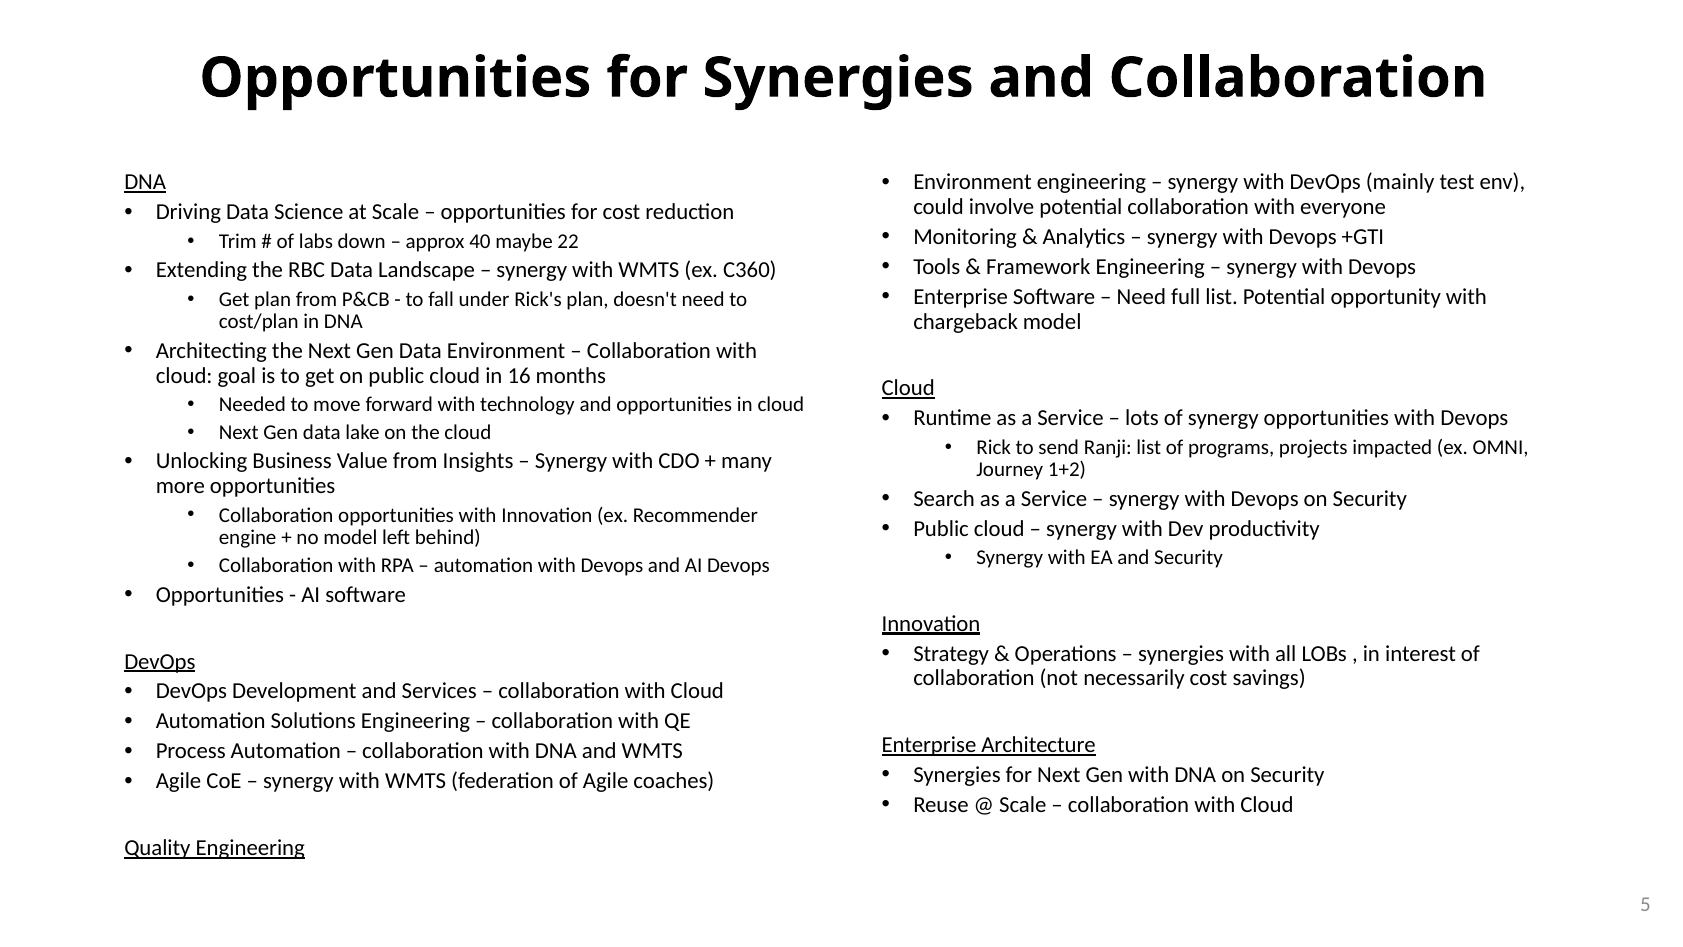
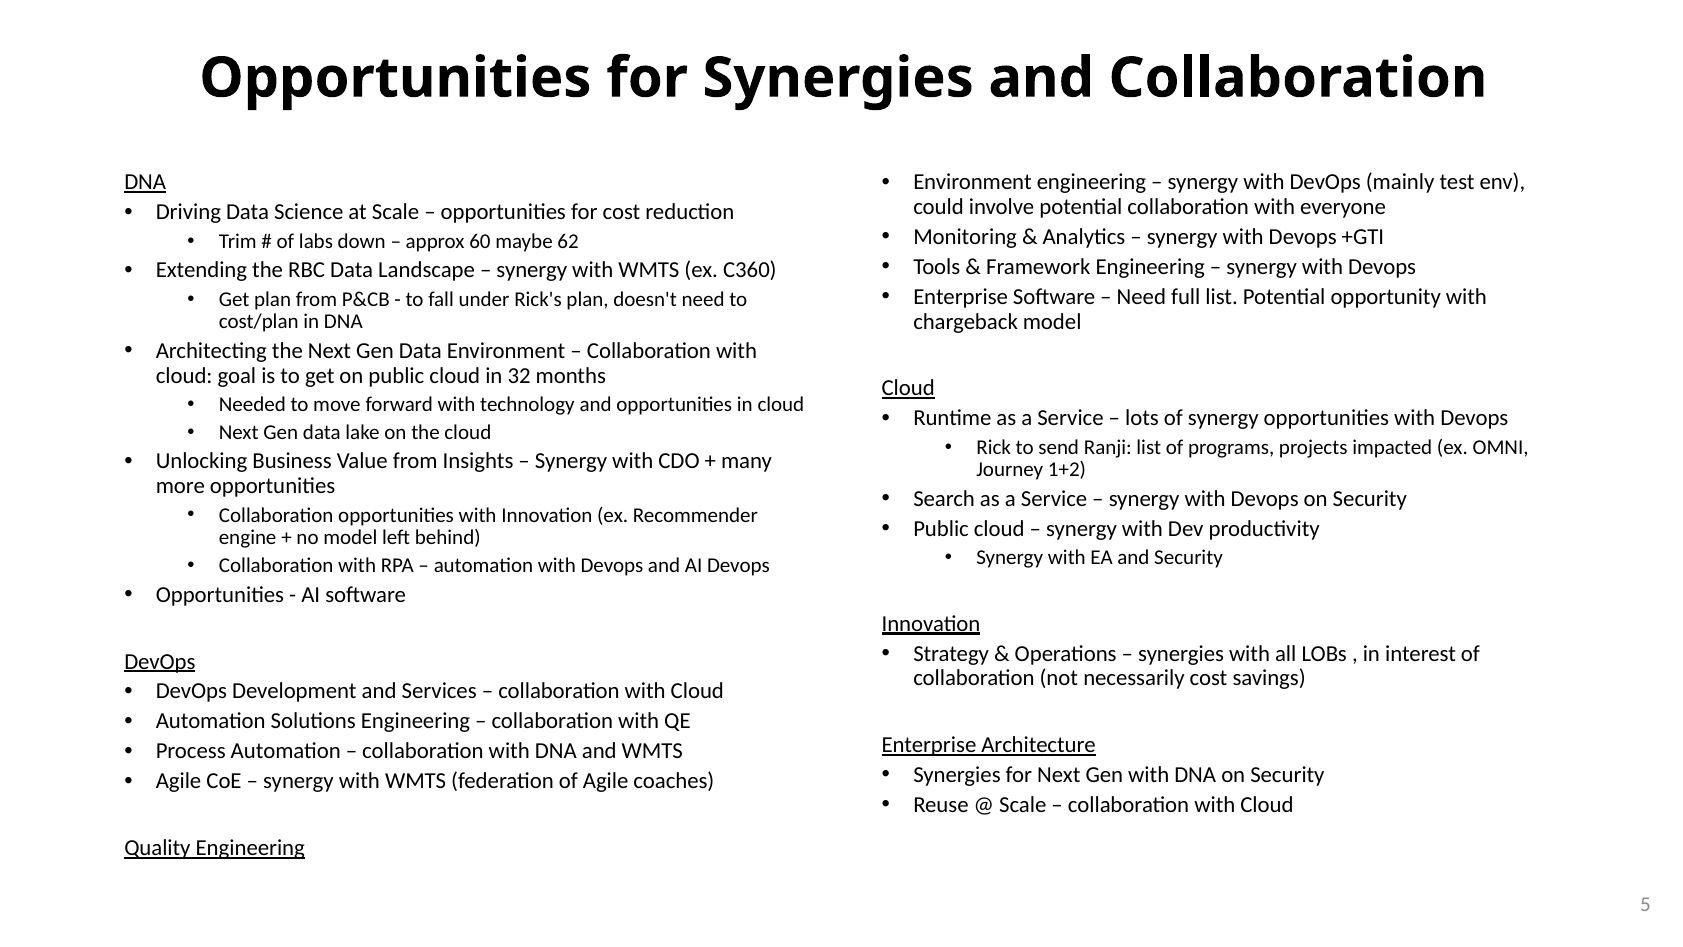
40: 40 -> 60
22: 22 -> 62
16: 16 -> 32
